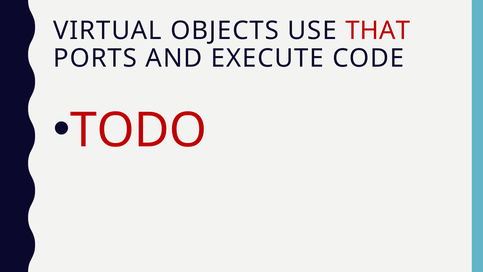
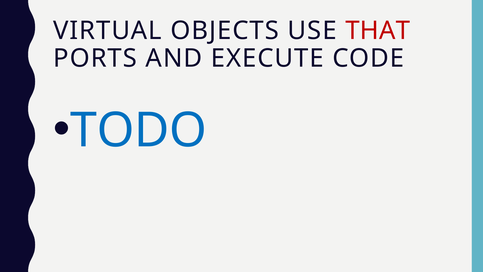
TODO colour: red -> blue
